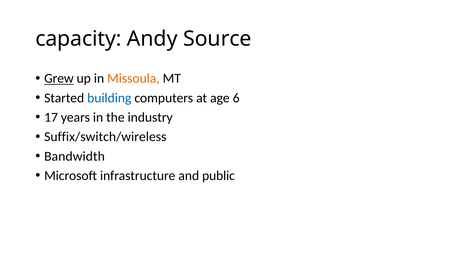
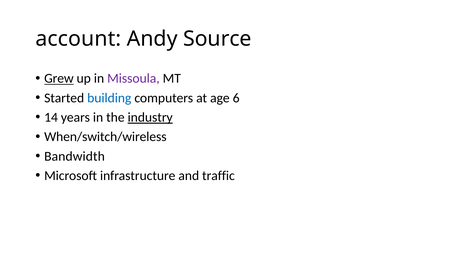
capacity: capacity -> account
Missoula colour: orange -> purple
17: 17 -> 14
industry underline: none -> present
Suffix/switch/wireless: Suffix/switch/wireless -> When/switch/wireless
public: public -> traffic
